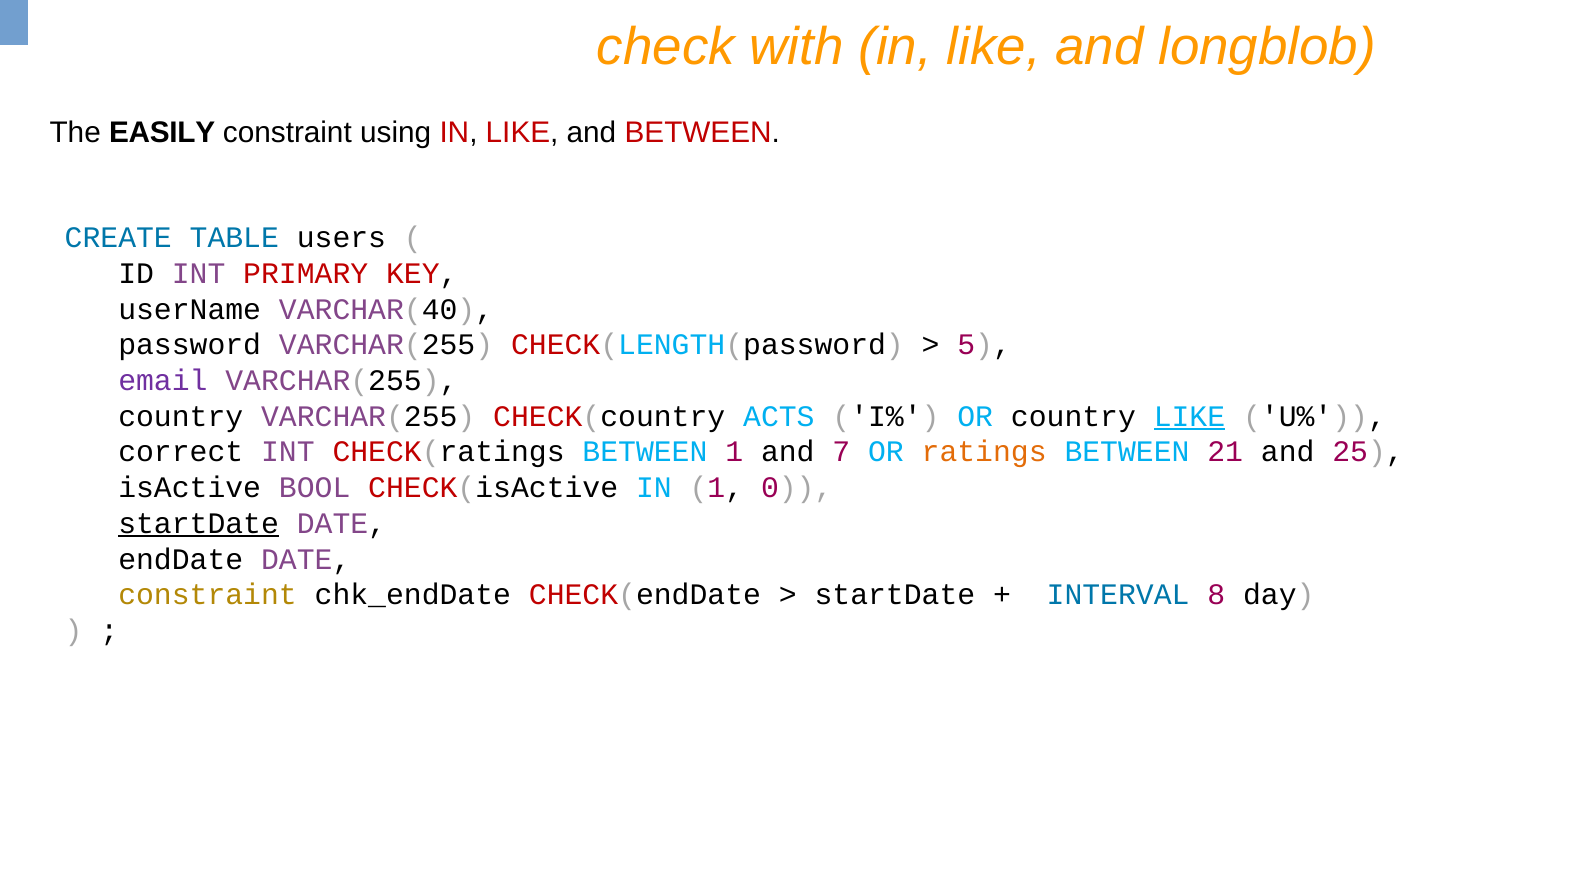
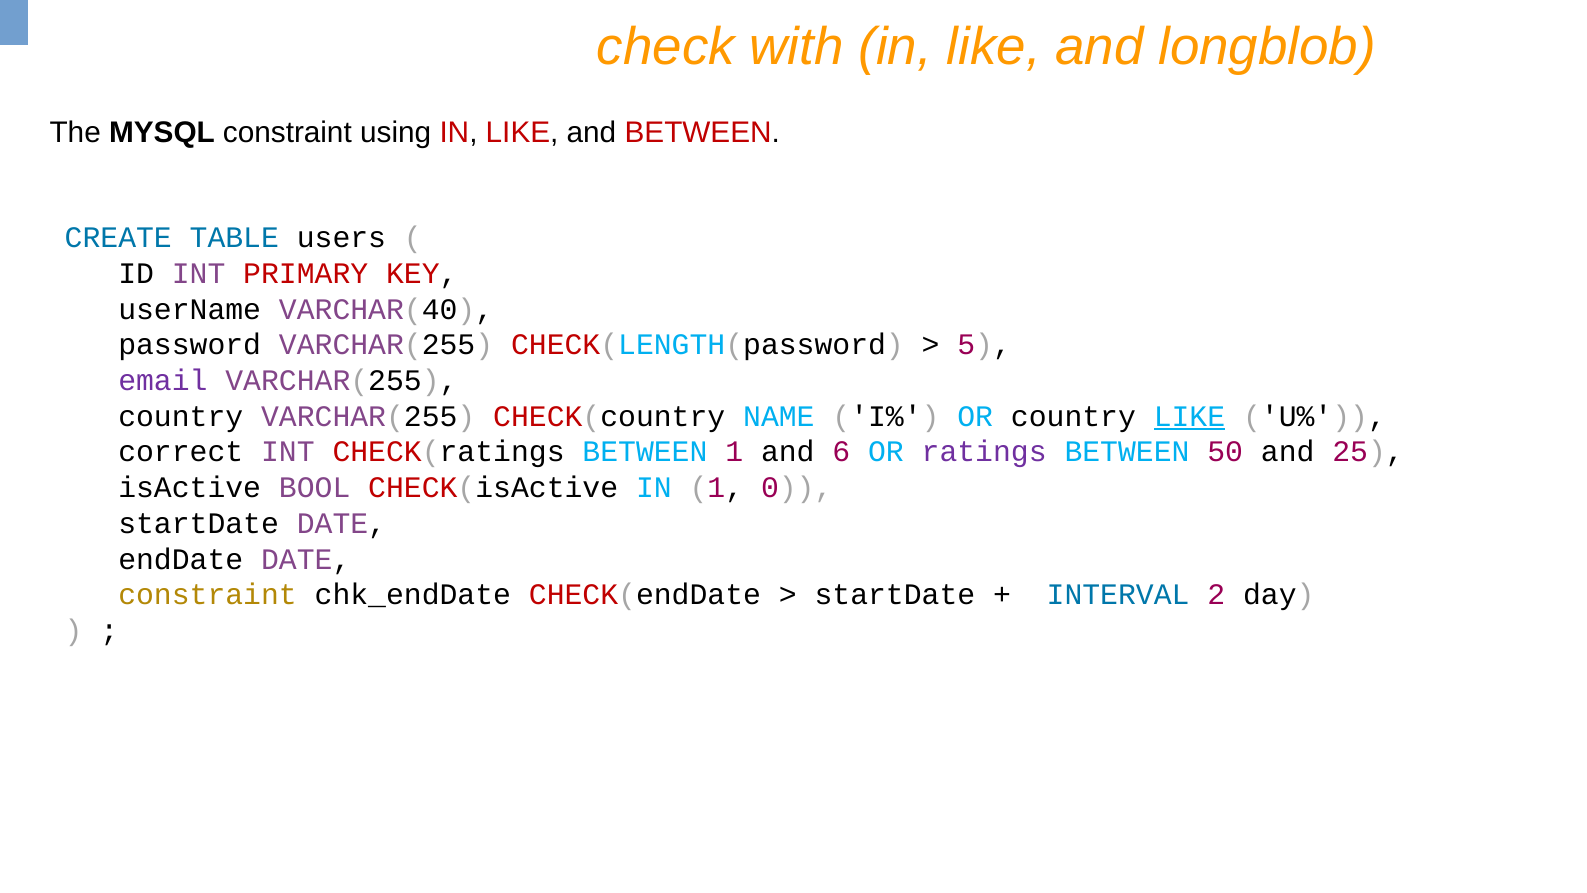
EASILY: EASILY -> MYSQL
ACTS: ACTS -> NAME
7: 7 -> 6
ratings colour: orange -> purple
21: 21 -> 50
startDate at (199, 523) underline: present -> none
8: 8 -> 2
